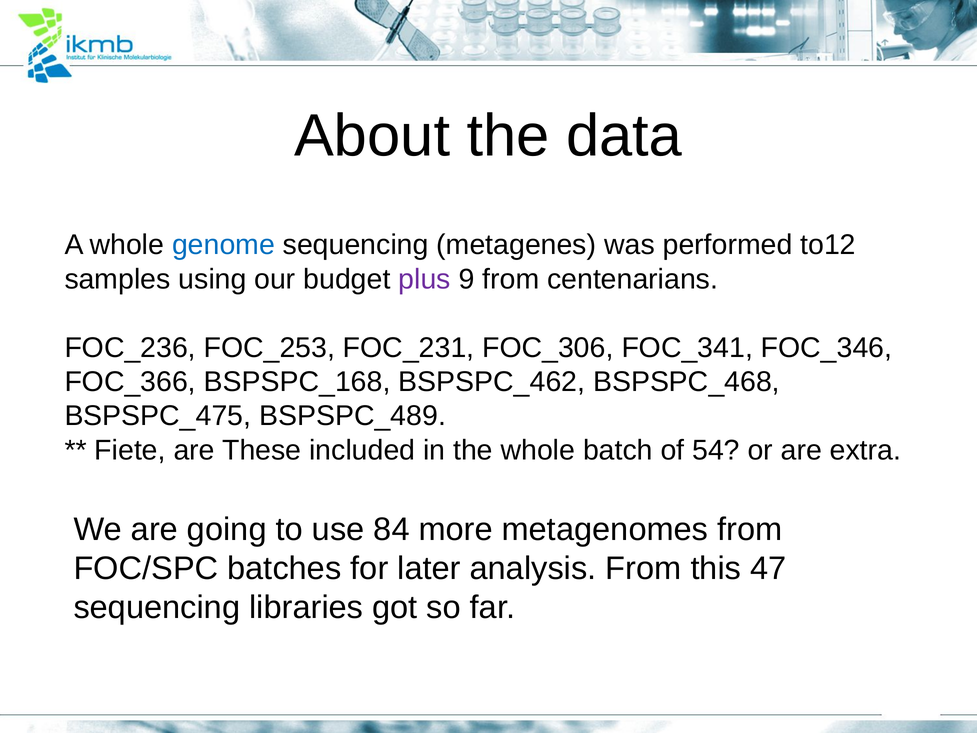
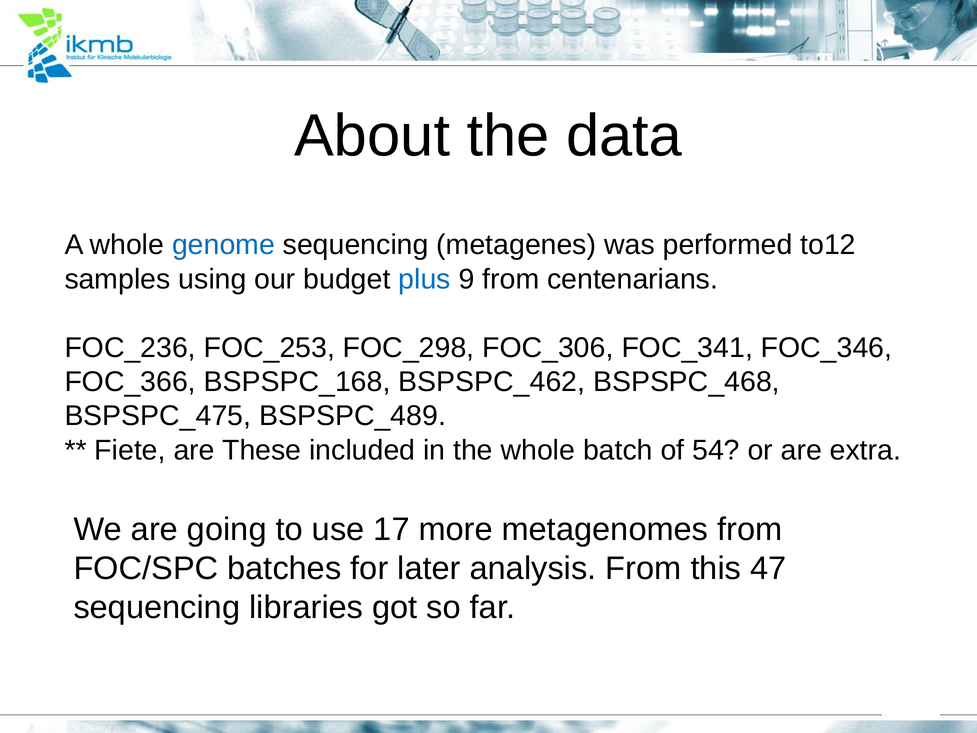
plus colour: purple -> blue
FOC_231: FOC_231 -> FOC_298
84: 84 -> 17
